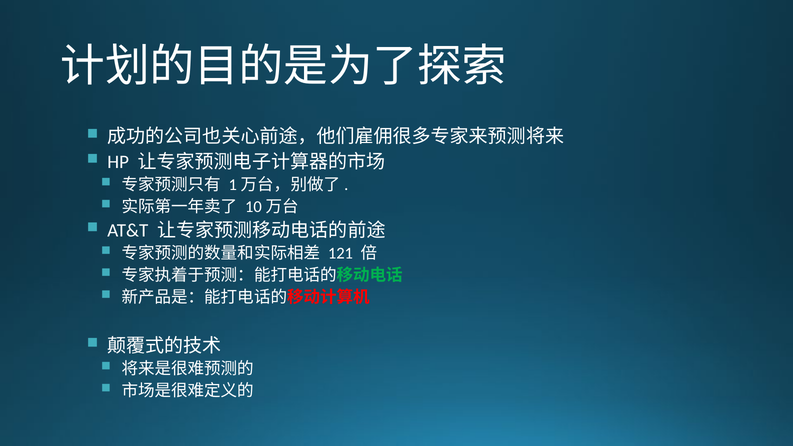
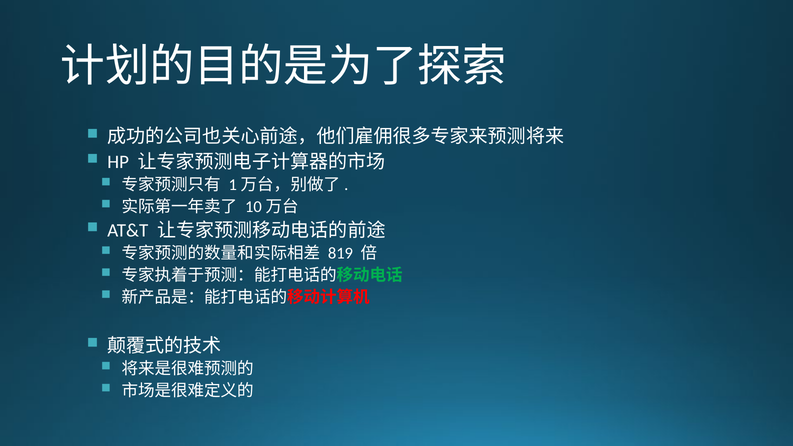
121: 121 -> 819
